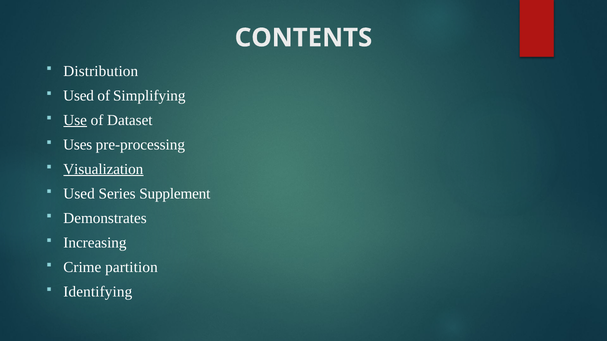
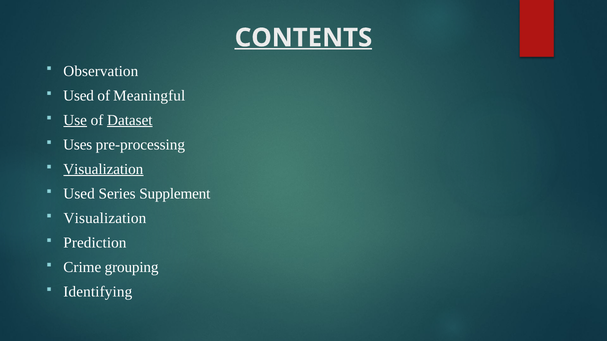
CONTENTS underline: none -> present
Distribution: Distribution -> Observation
Simplifying: Simplifying -> Meaningful
Dataset underline: none -> present
Demonstrates at (105, 218): Demonstrates -> Visualization
Increasing: Increasing -> Prediction
partition: partition -> grouping
